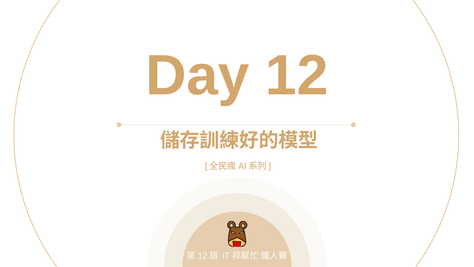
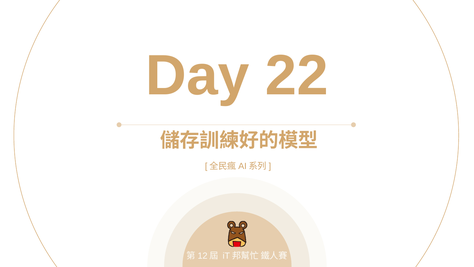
12: 12 -> 22
